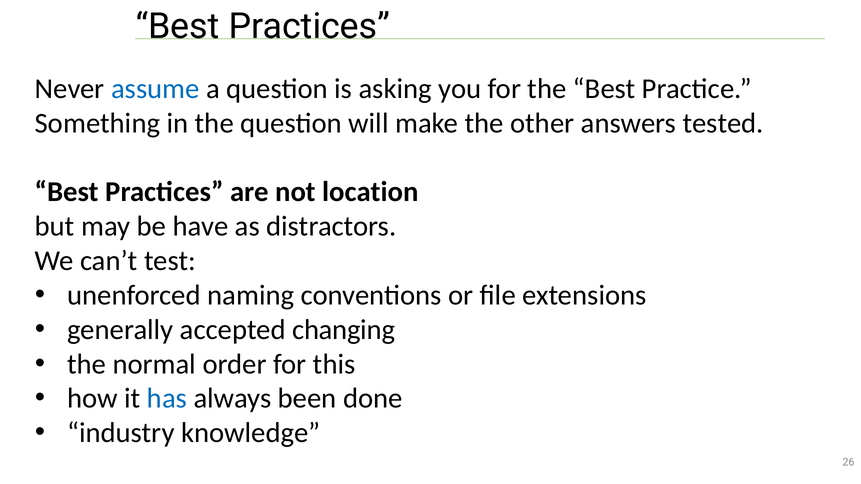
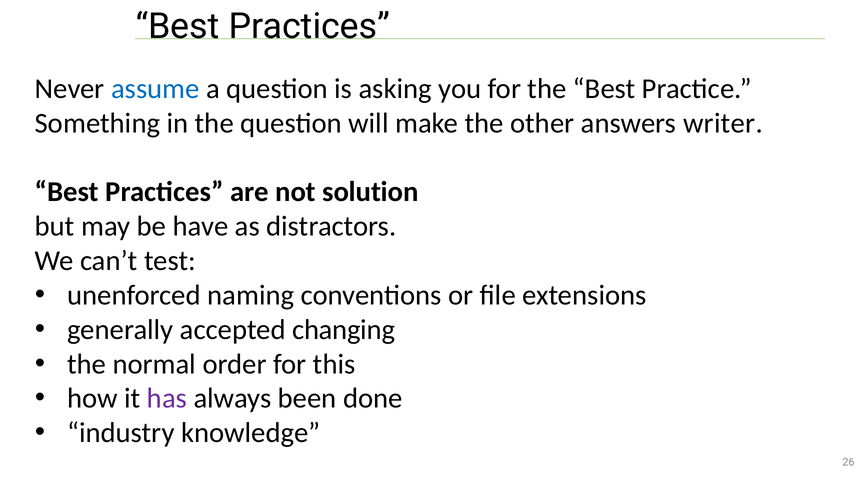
tested: tested -> writer
location: location -> solution
has colour: blue -> purple
